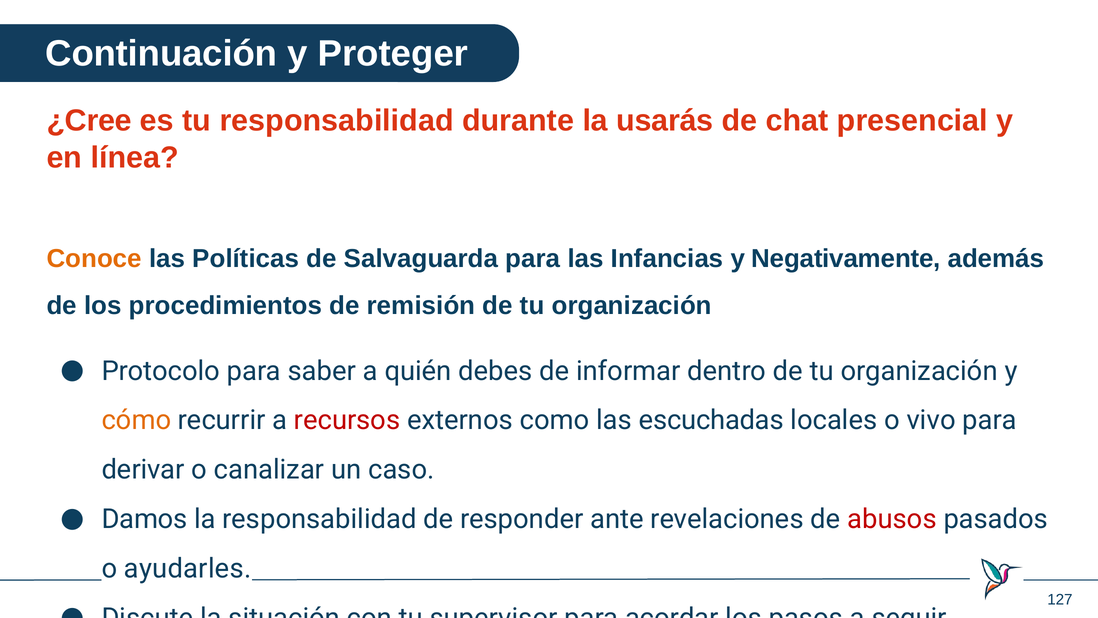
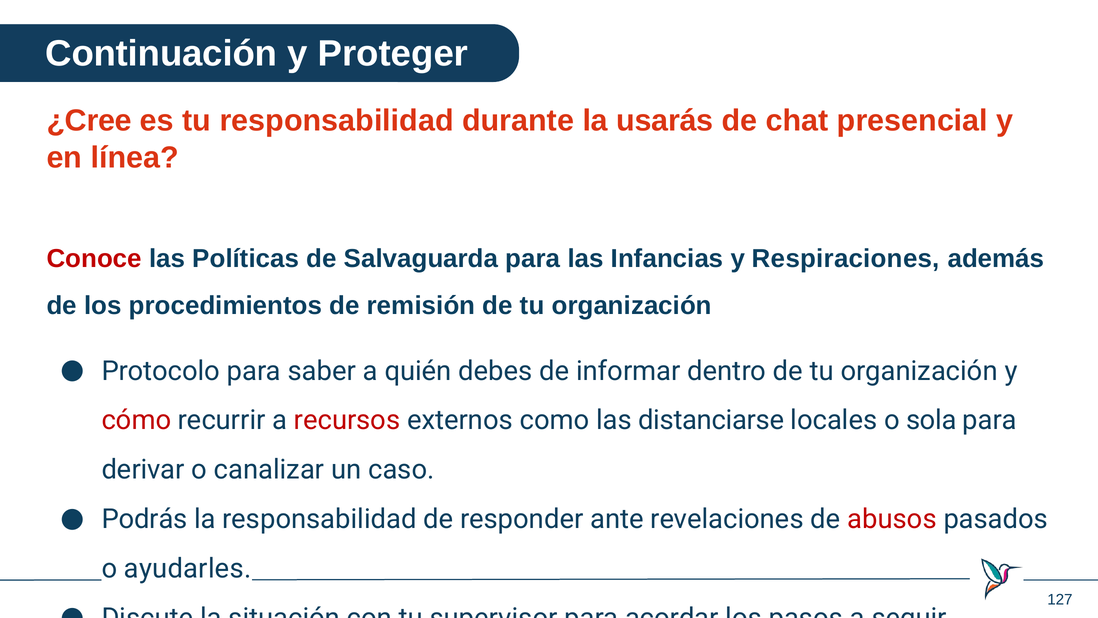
Conoce colour: orange -> red
Negativamente: Negativamente -> Respiraciones
cómo colour: orange -> red
escuchadas: escuchadas -> distanciarse
locales o vivo: vivo -> sola
Damos: Damos -> Podrás
